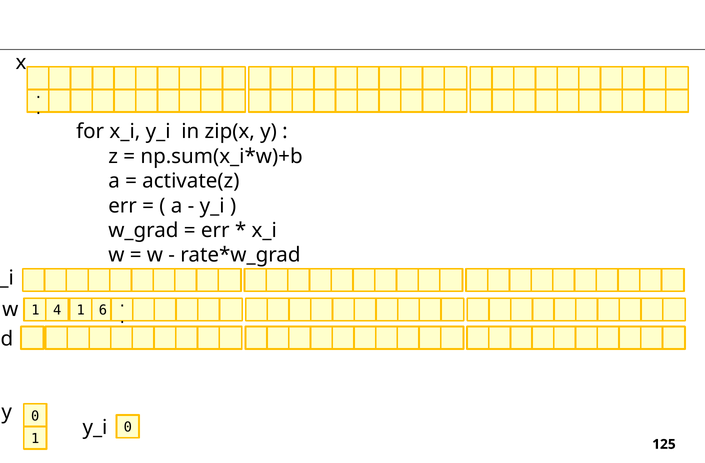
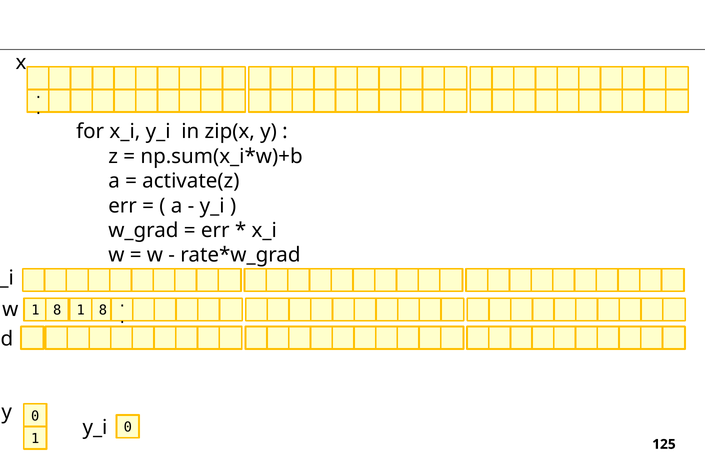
4 at (57, 311): 4 -> 8
6 at (103, 311): 6 -> 8
